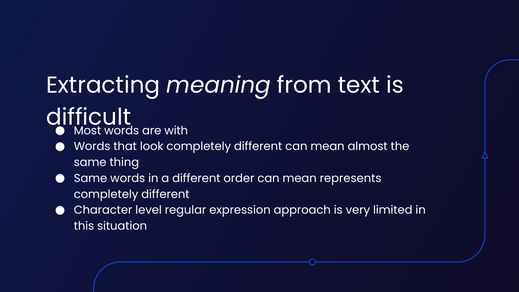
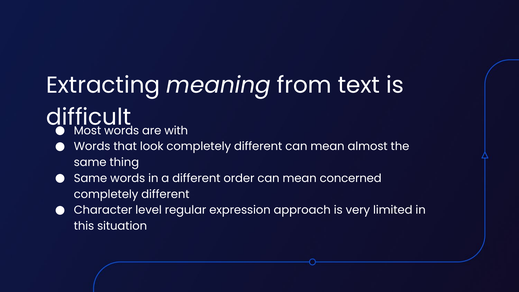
represents: represents -> concerned
